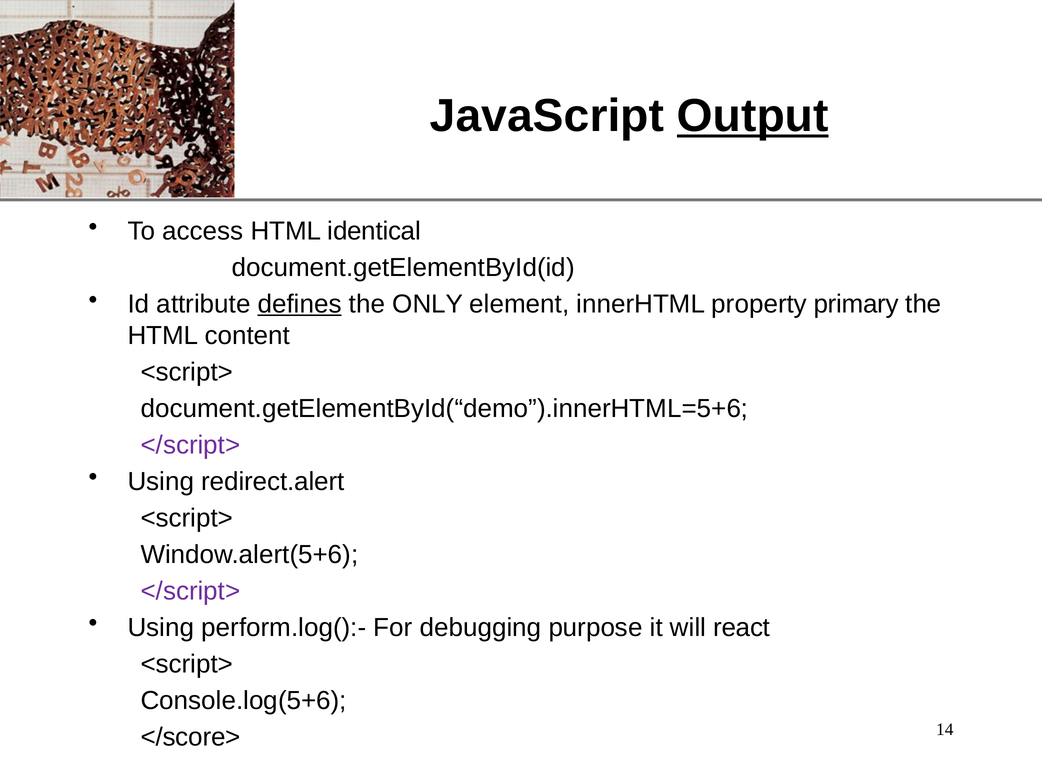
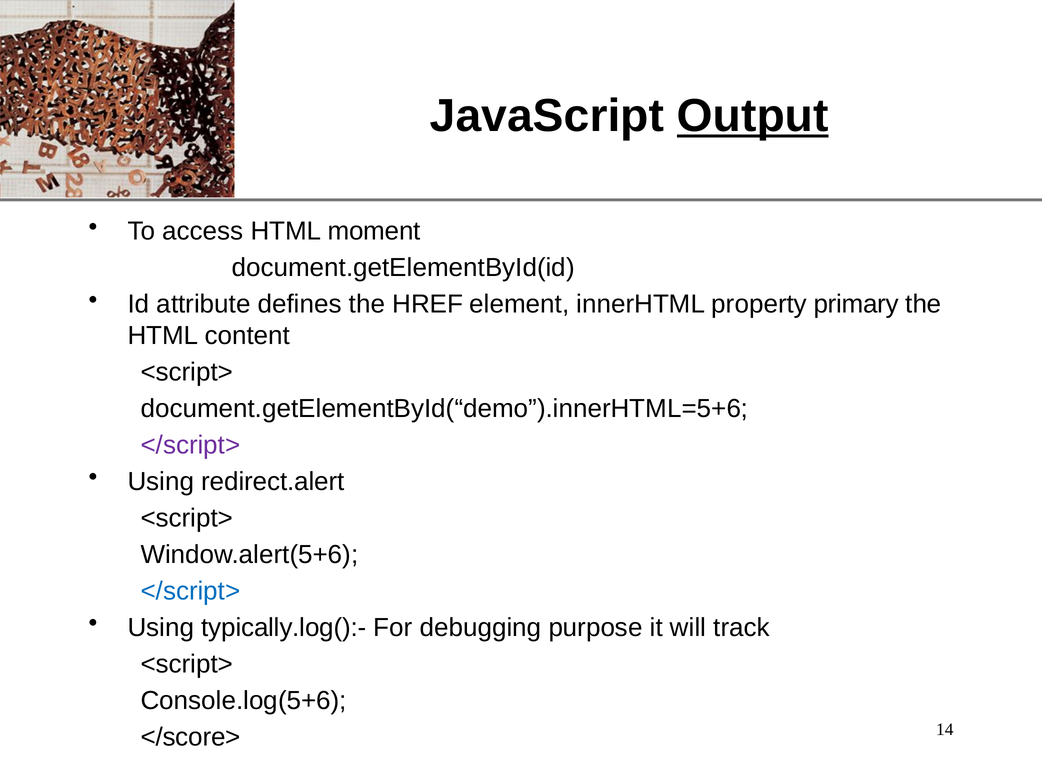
identical: identical -> moment
defines underline: present -> none
ONLY: ONLY -> HREF
</script> at (191, 591) colour: purple -> blue
perform.log():-: perform.log():- -> typically.log():-
react: react -> track
